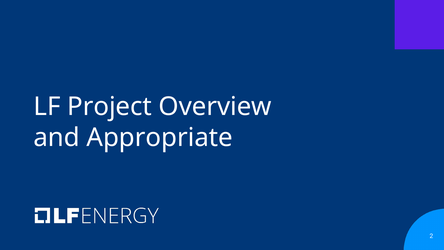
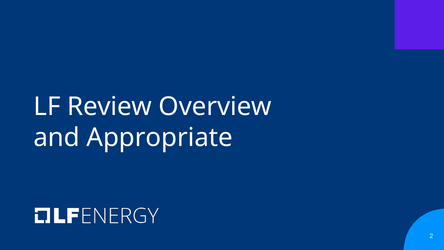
Project: Project -> Review
